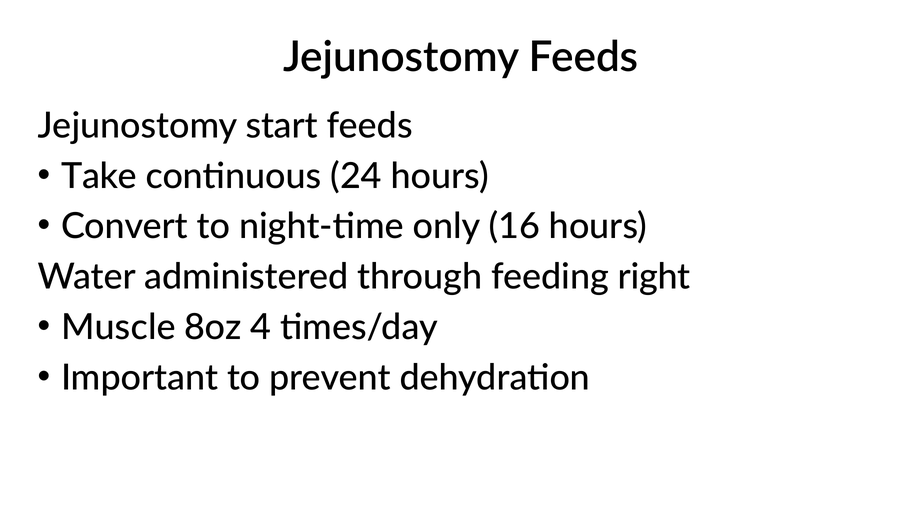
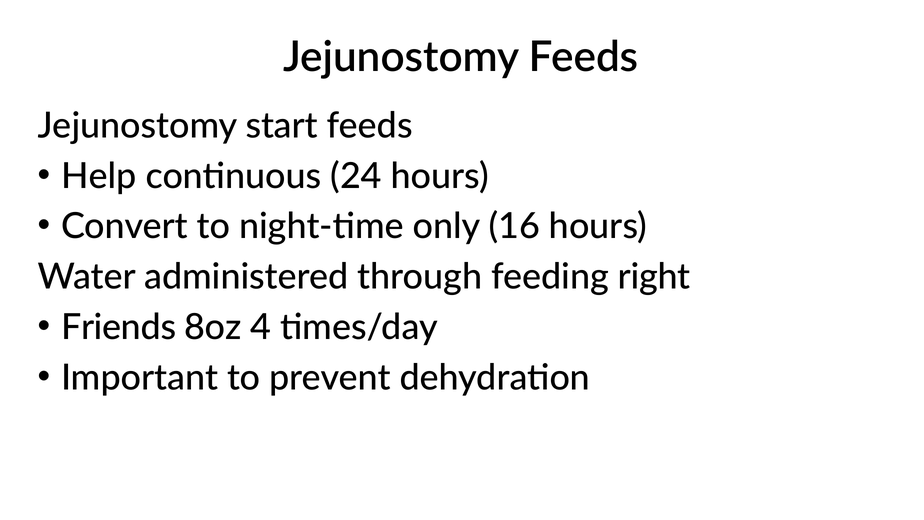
Take: Take -> Help
Muscle: Muscle -> Friends
